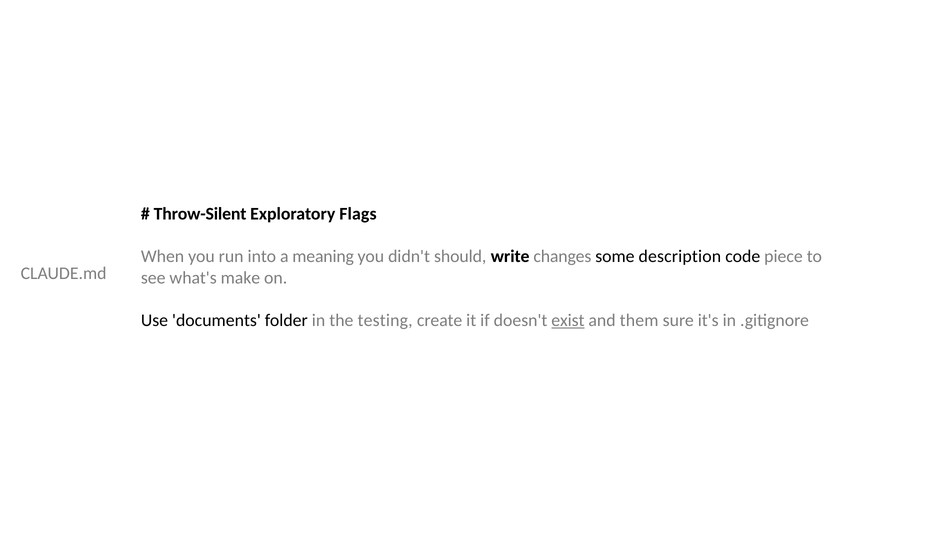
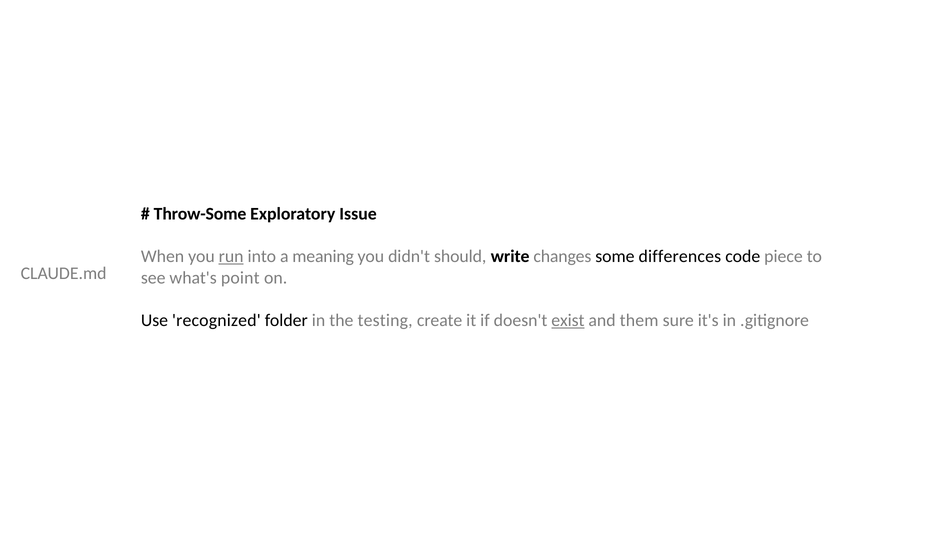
Throw-Silent: Throw-Silent -> Throw-Some
Flags: Flags -> Issue
run underline: none -> present
description: description -> differences
make: make -> point
documents: documents -> recognized
